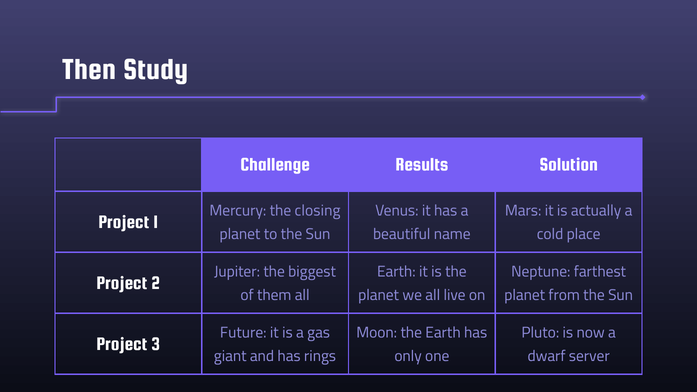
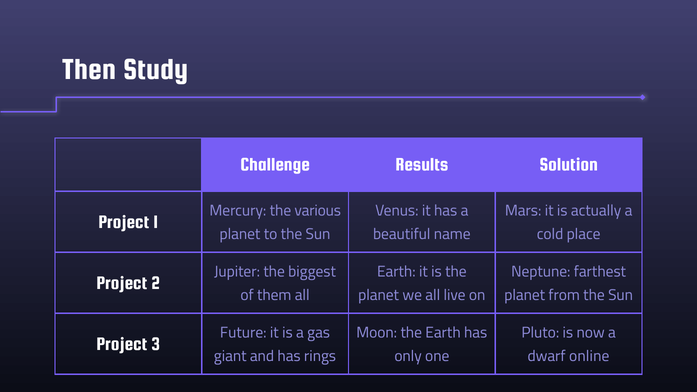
closing: closing -> various
server: server -> online
